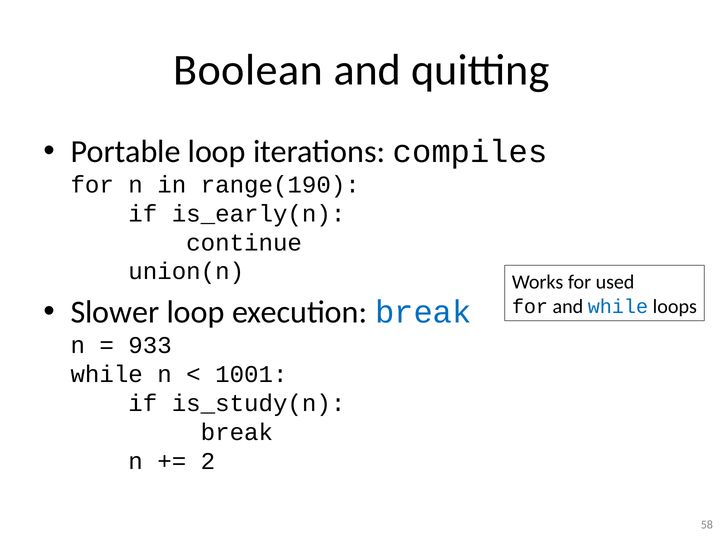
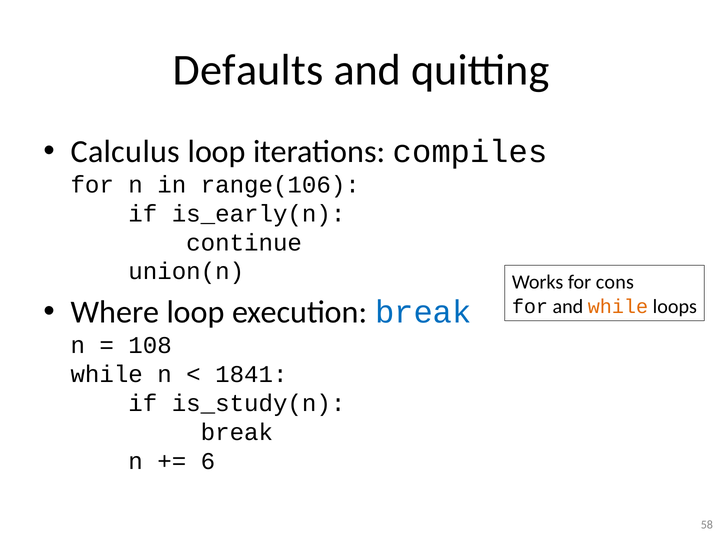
Boolean: Boolean -> Defaults
Portable: Portable -> Calculus
range(190: range(190 -> range(106
used: used -> cons
Slower: Slower -> Where
while at (618, 307) colour: blue -> orange
933: 933 -> 108
1001: 1001 -> 1841
2: 2 -> 6
